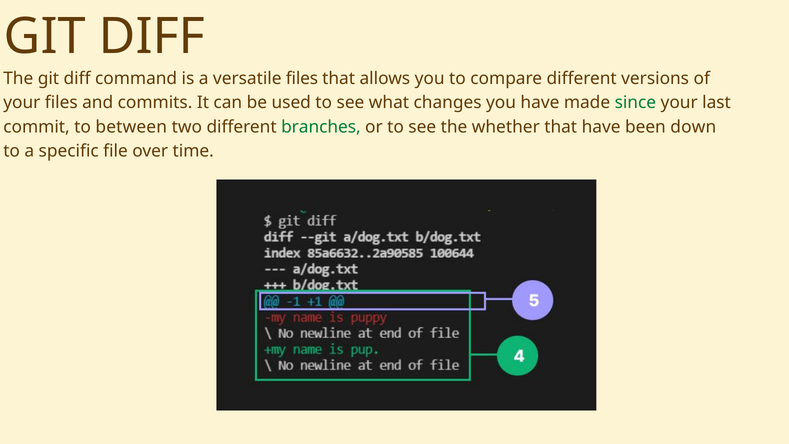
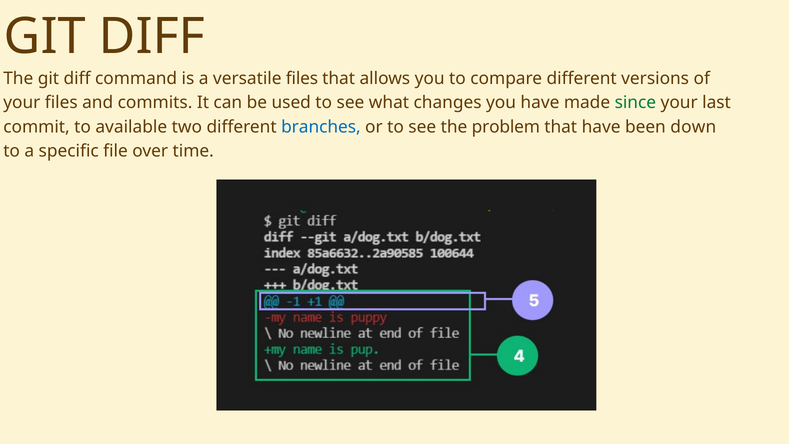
between: between -> available
branches colour: green -> blue
whether: whether -> problem
